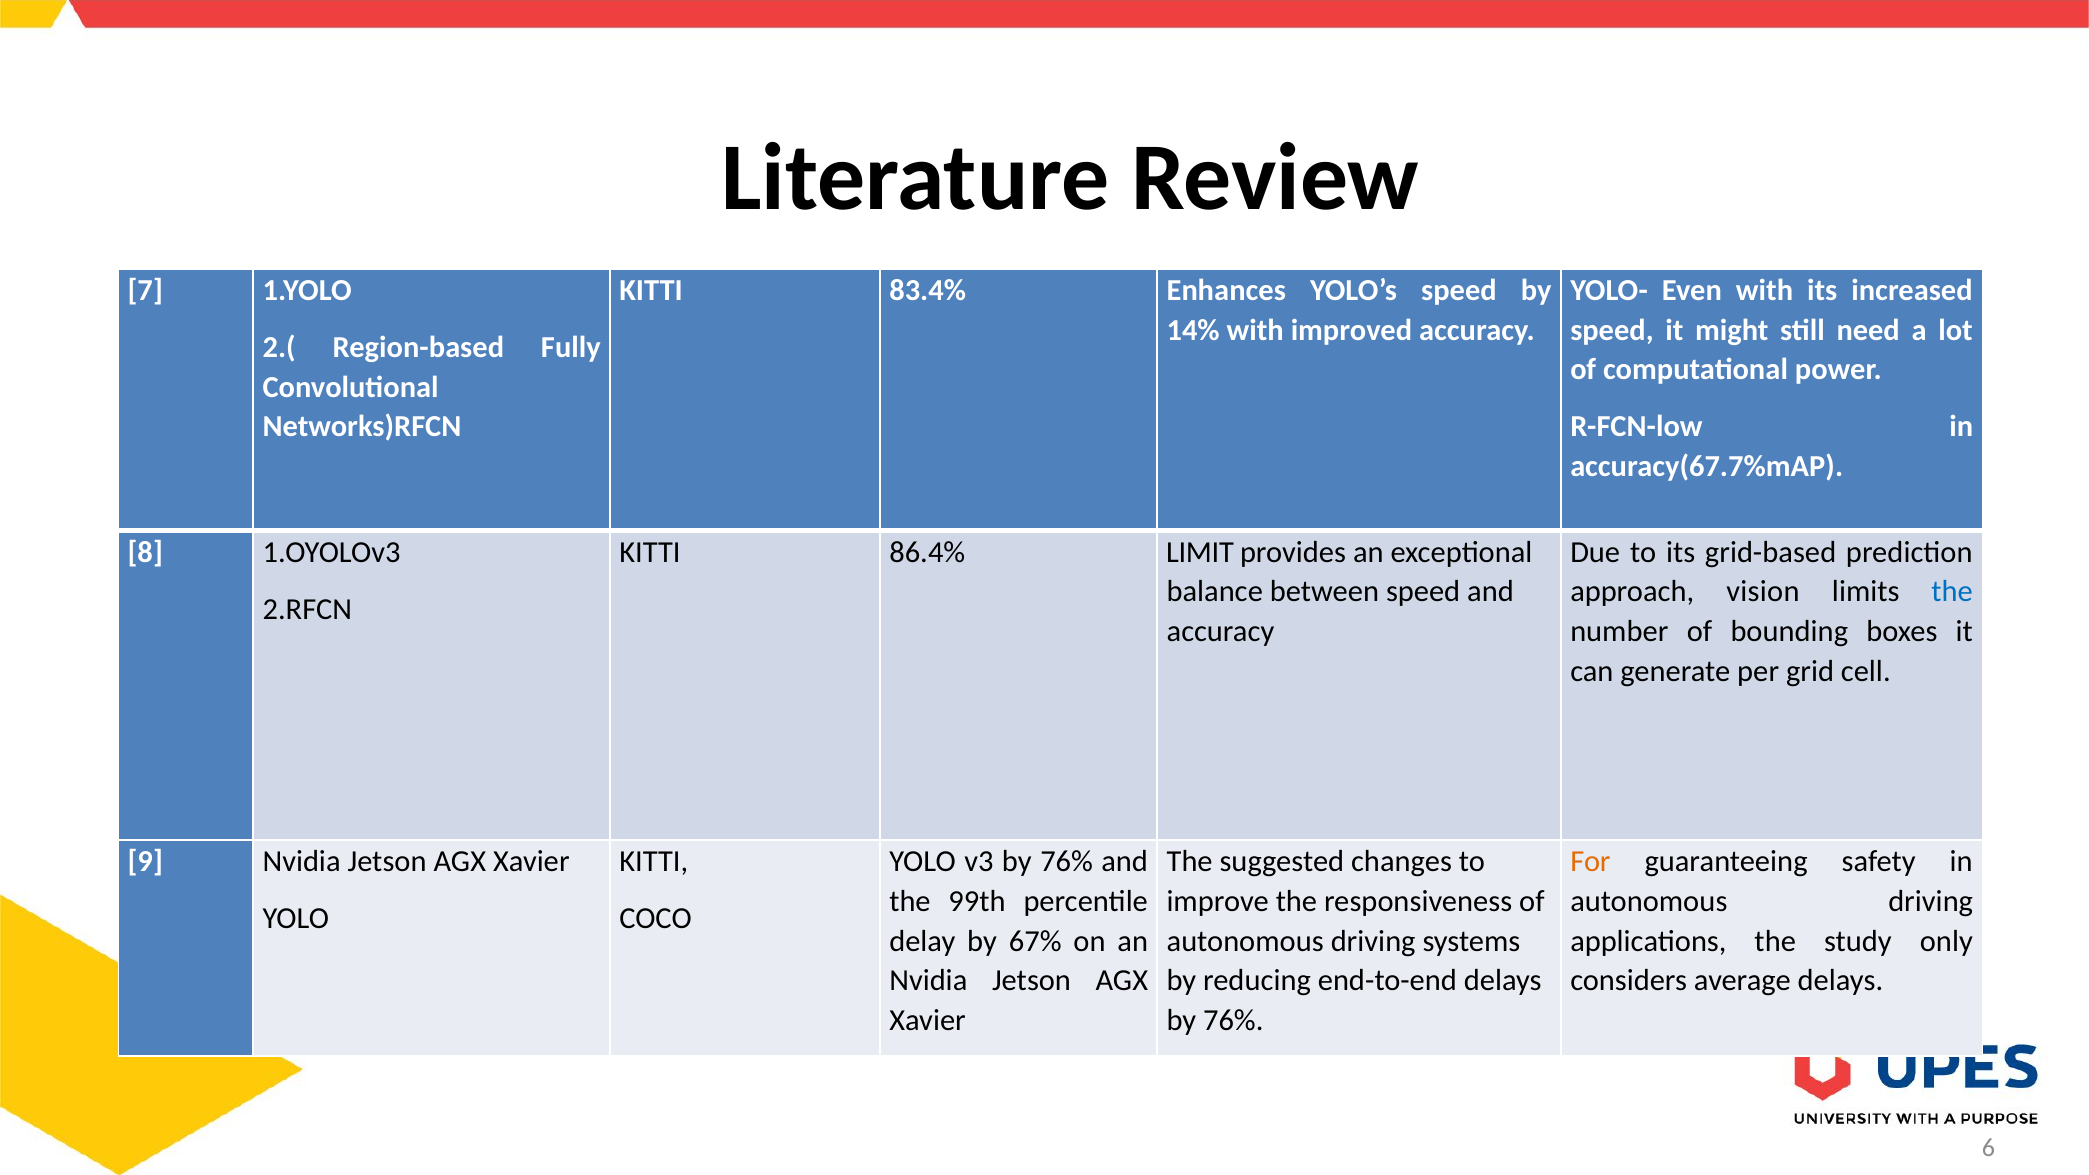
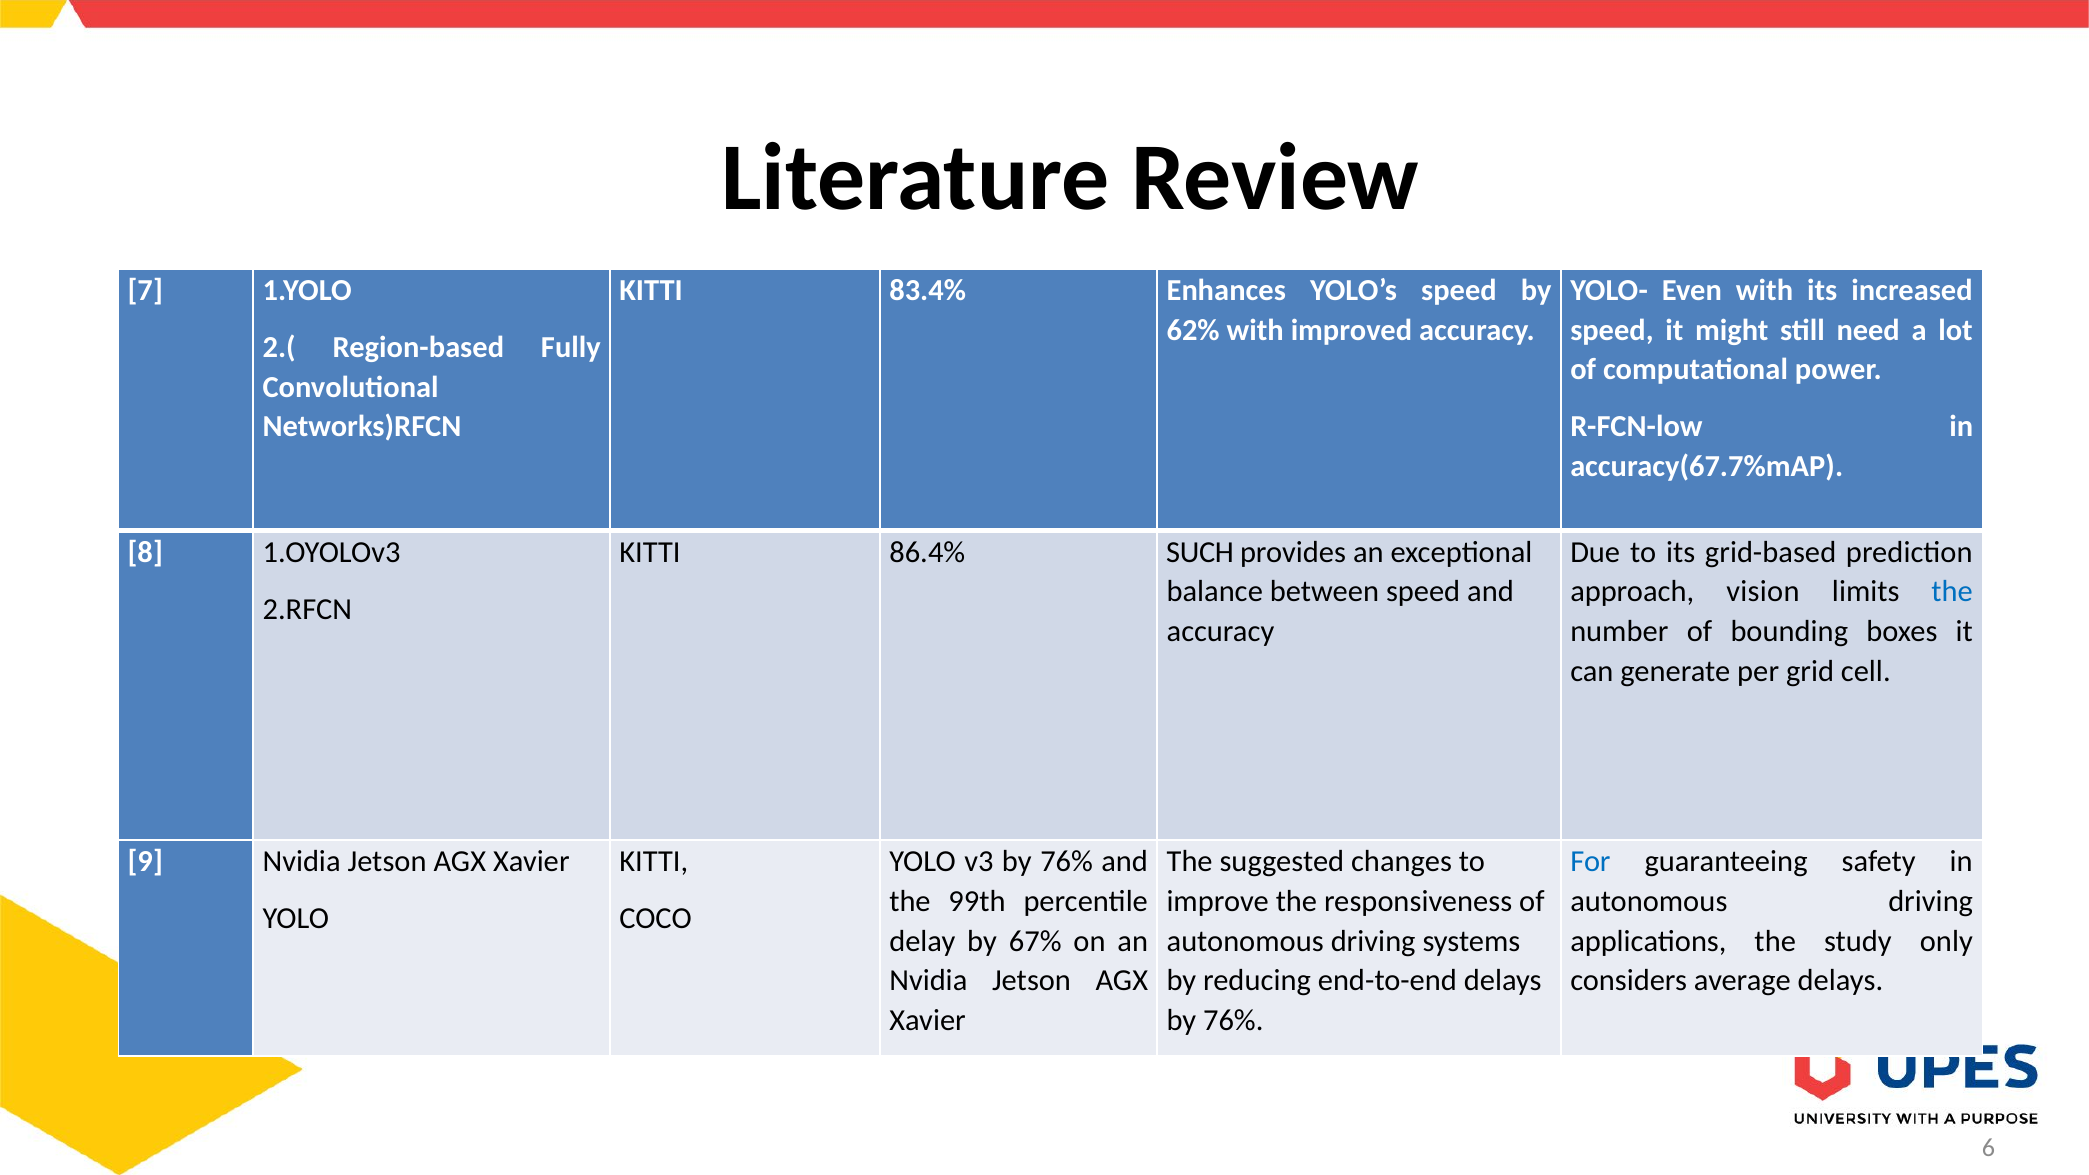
14%: 14% -> 62%
LIMIT: LIMIT -> SUCH
For colour: orange -> blue
